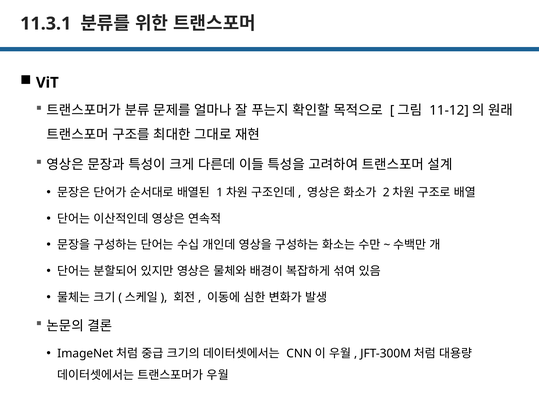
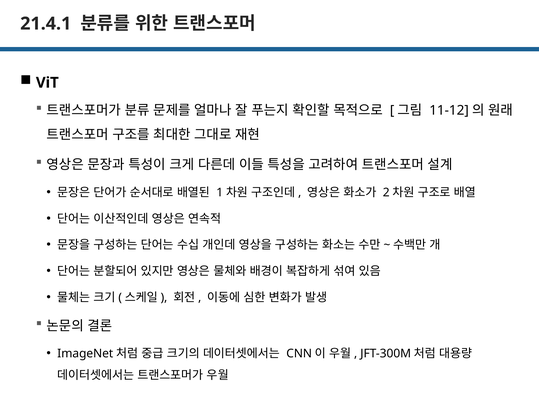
11.3.1: 11.3.1 -> 21.4.1
